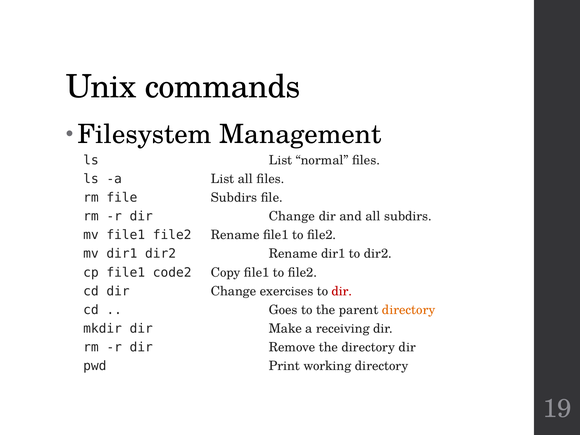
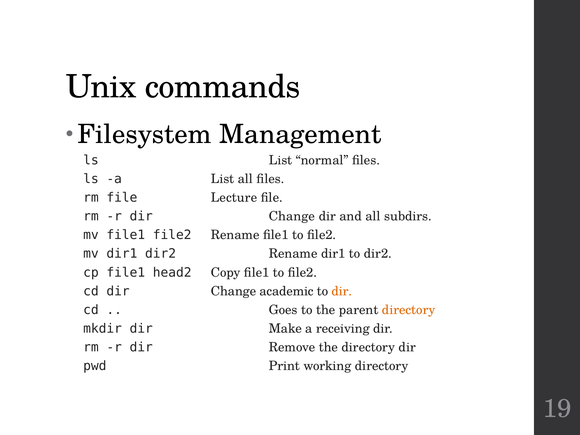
file Subdirs: Subdirs -> Lecture
code2: code2 -> head2
exercises: exercises -> academic
dir at (342, 291) colour: red -> orange
